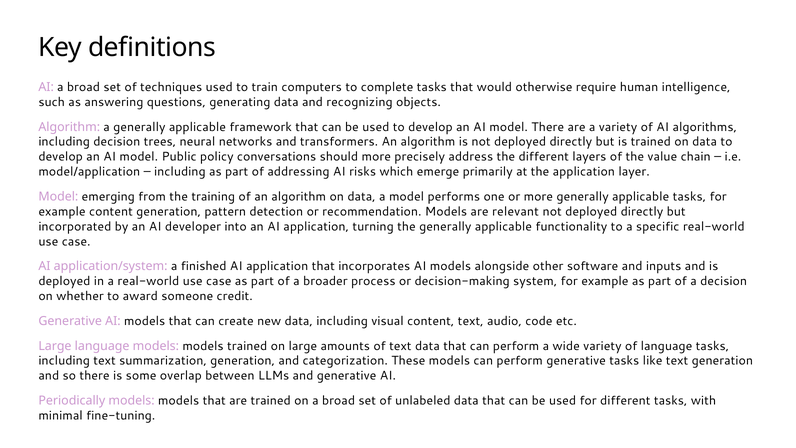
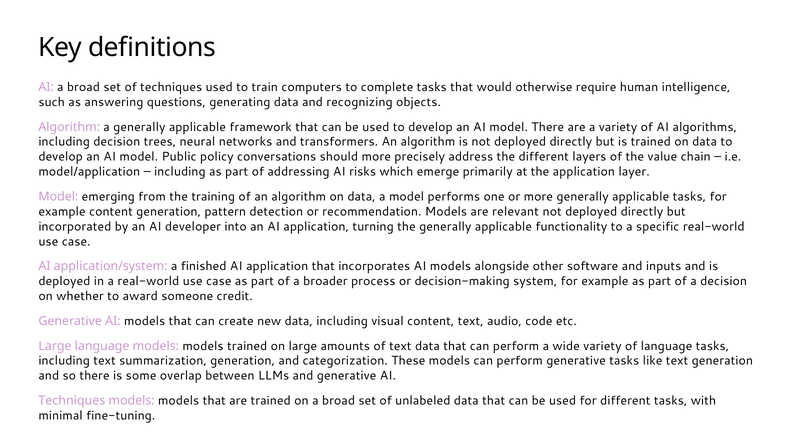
Periodically at (72, 400): Periodically -> Techniques
